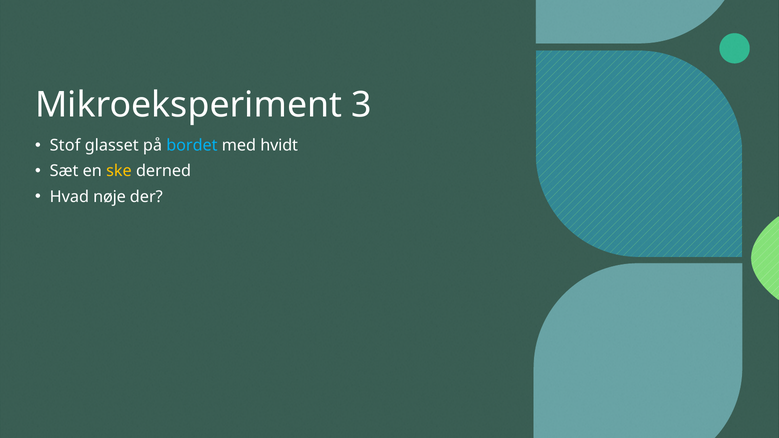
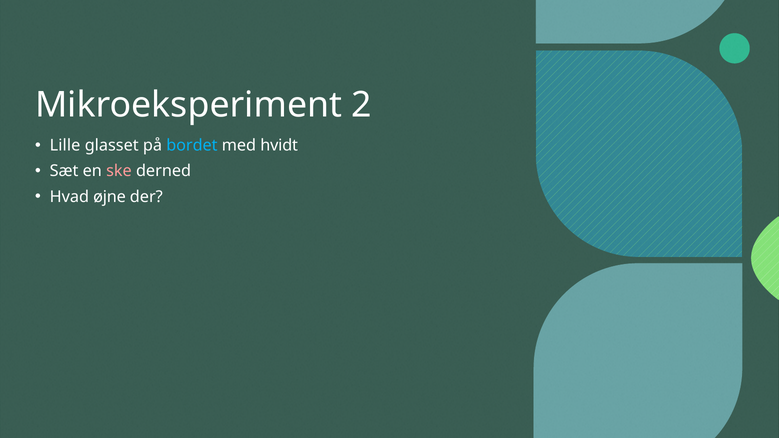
3: 3 -> 2
Stof: Stof -> Lille
ske colour: yellow -> pink
nøje: nøje -> øjne
